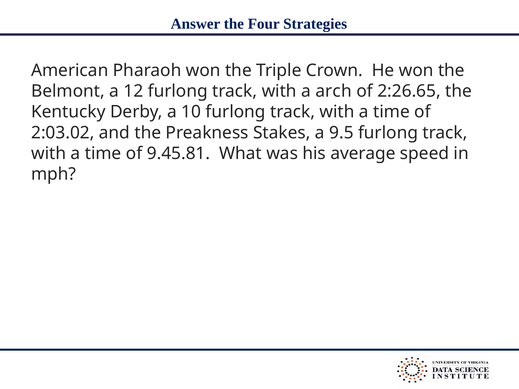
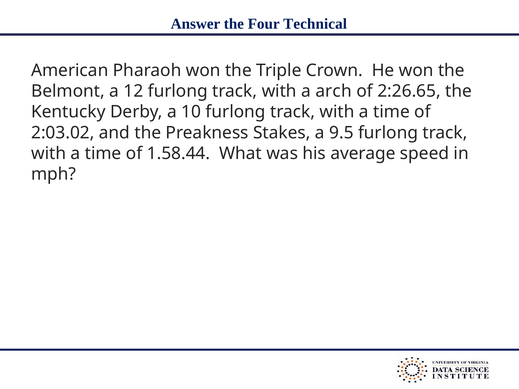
Strategies: Strategies -> Technical
9.45.81: 9.45.81 -> 1.58.44
